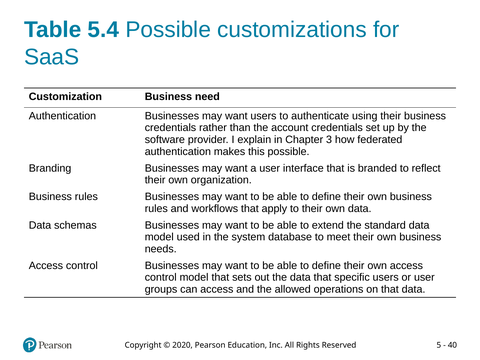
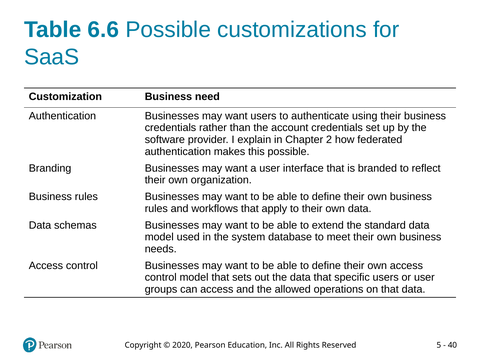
5.4: 5.4 -> 6.6
3: 3 -> 2
